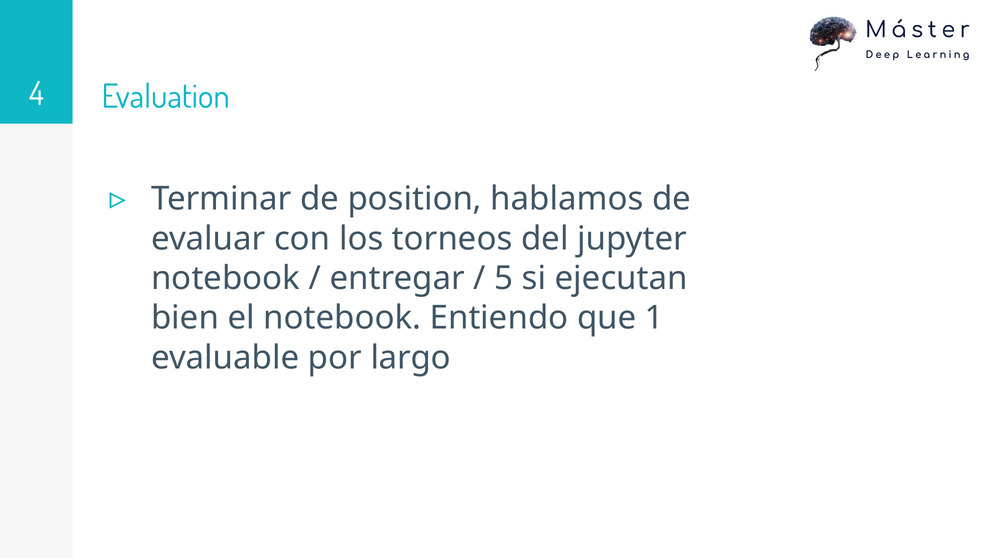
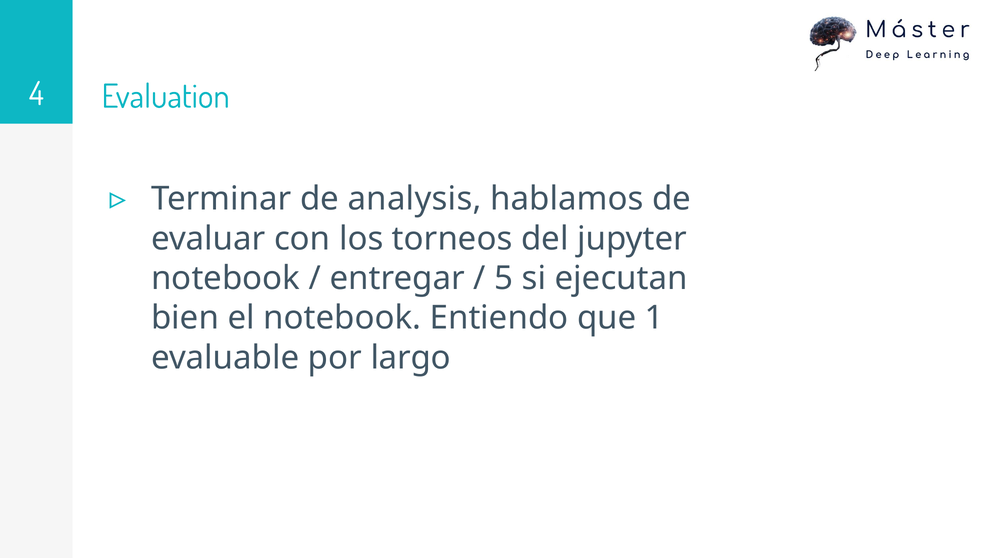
position: position -> analysis
